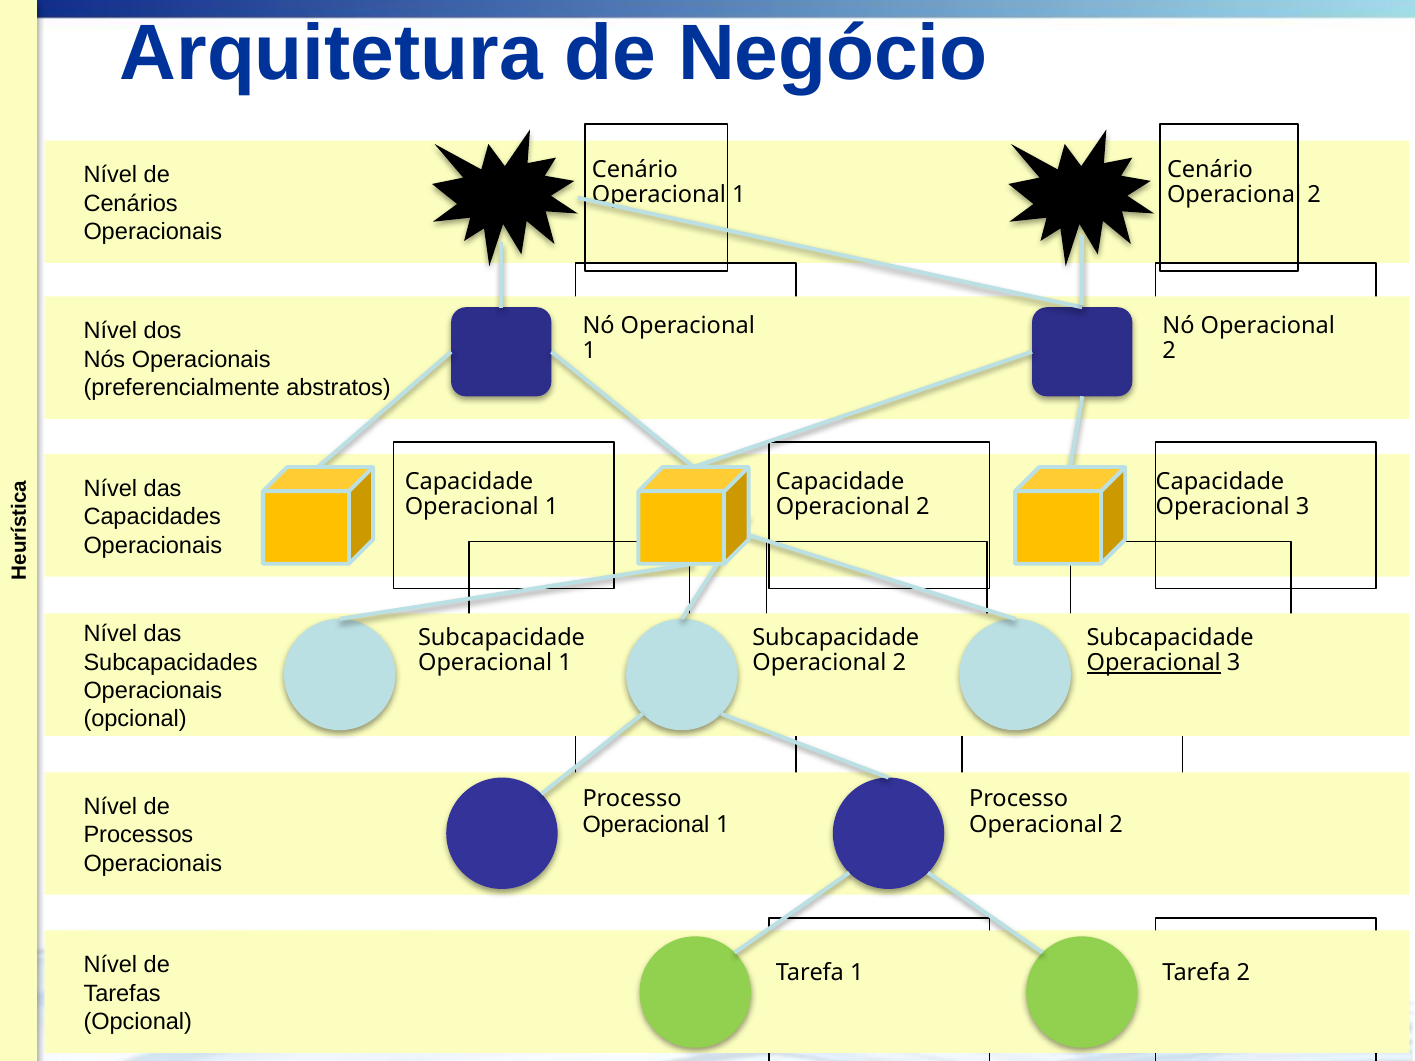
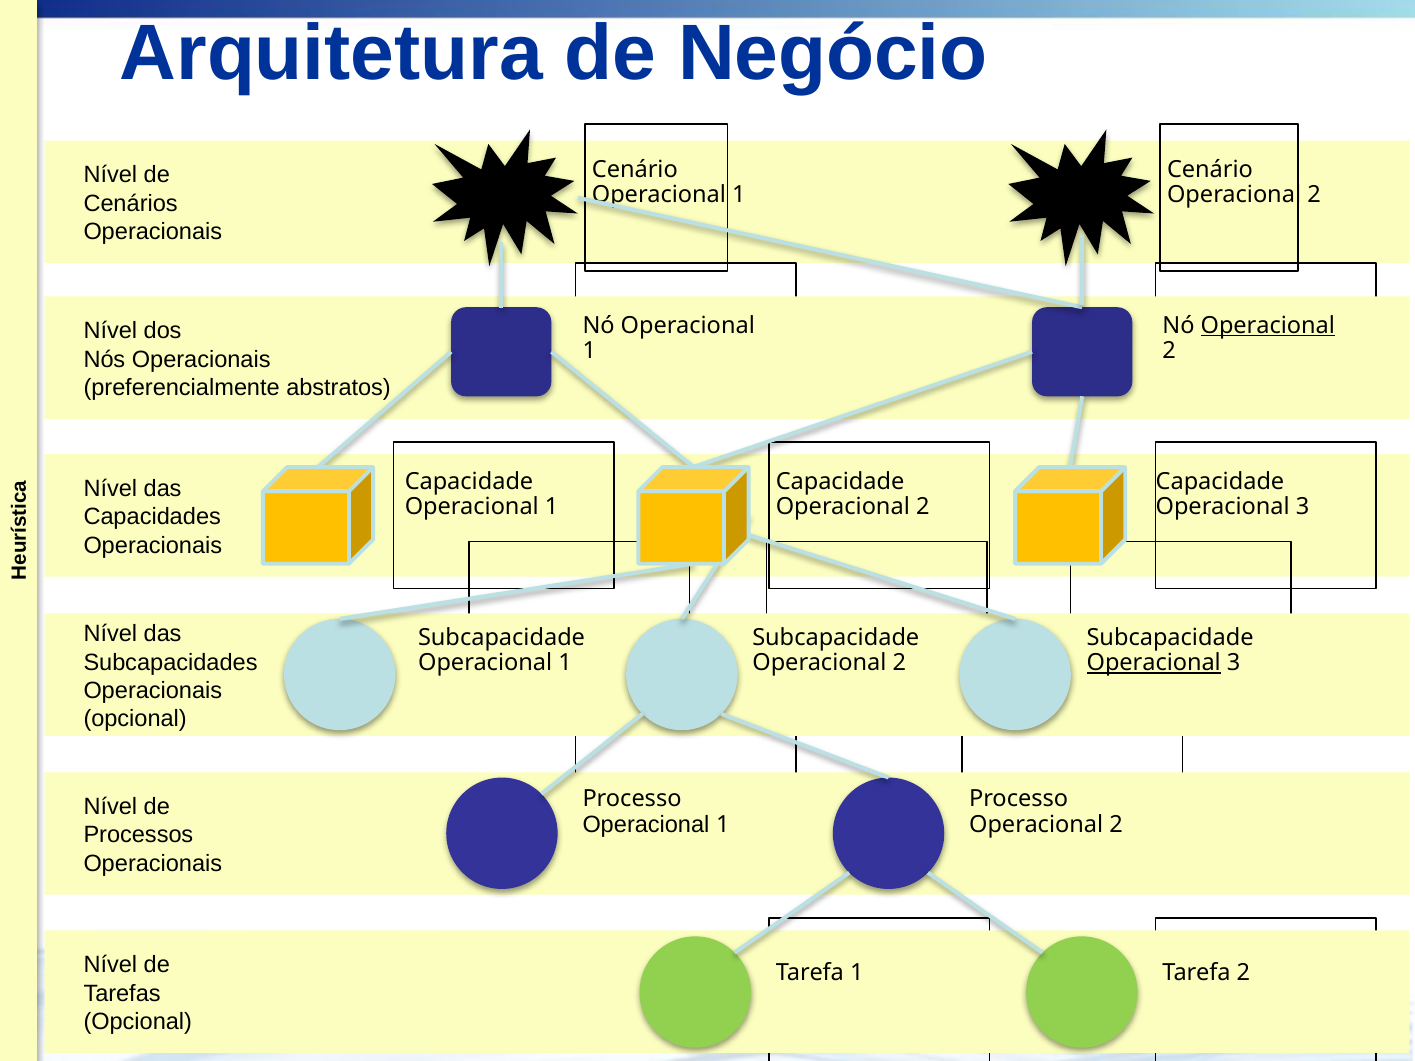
Operacional at (1268, 326) underline: none -> present
